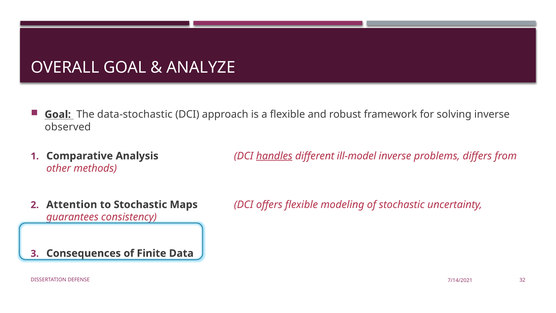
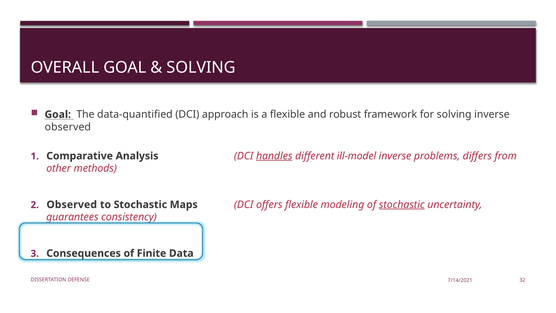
ANALYZE at (201, 68): ANALYZE -> SOLVING
data-stochastic: data-stochastic -> data-quantified
Attention at (72, 204): Attention -> Observed
stochastic at (402, 204) underline: none -> present
